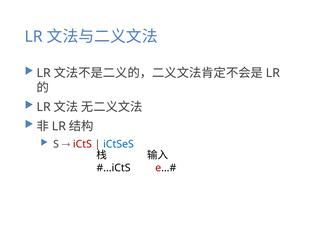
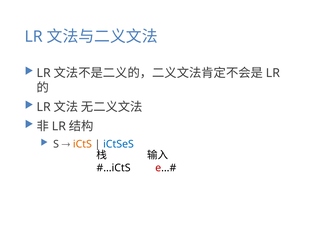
iCtS colour: red -> orange
